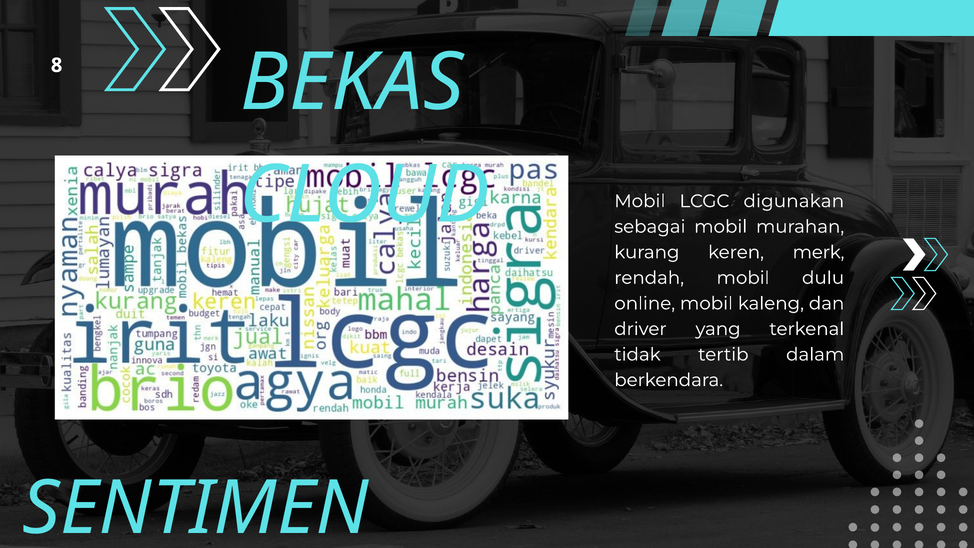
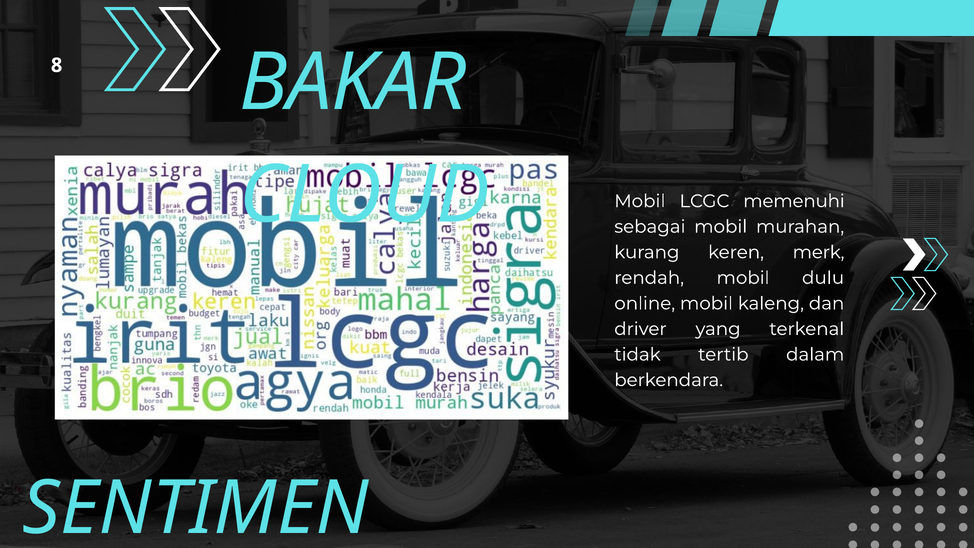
BEKAS: BEKAS -> BAKAR
digunakan: digunakan -> memenuhi
